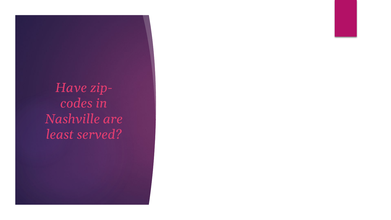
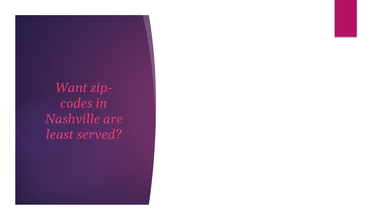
Have: Have -> Want
